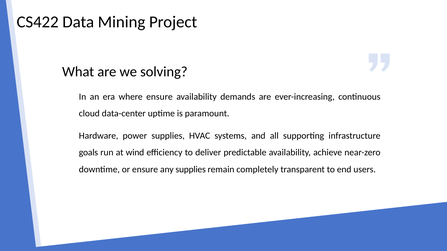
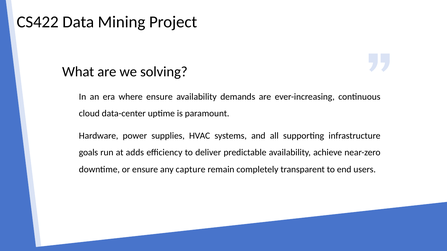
wind: wind -> adds
any supplies: supplies -> capture
